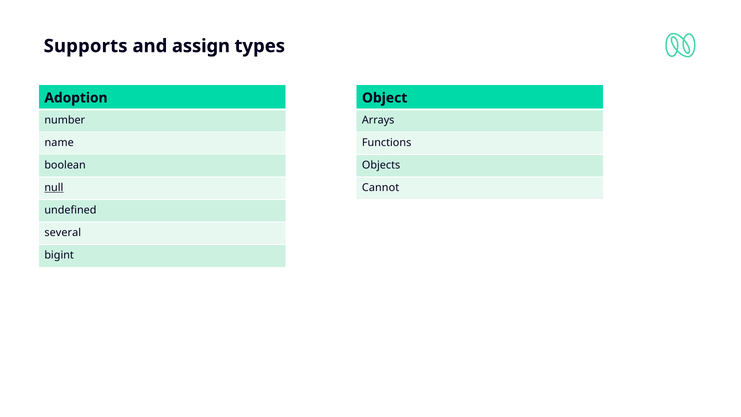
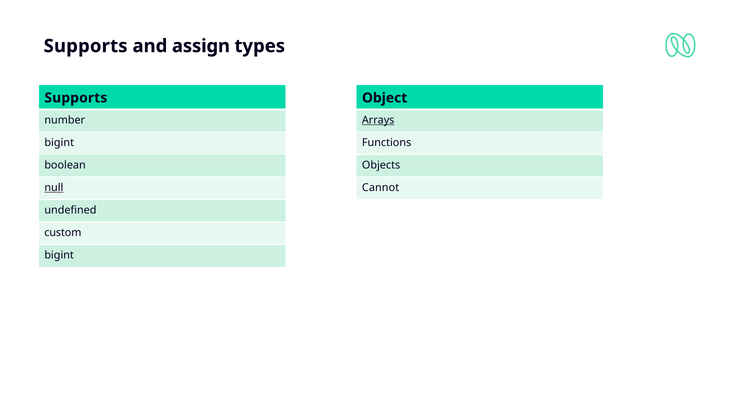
Adoption at (76, 98): Adoption -> Supports
Arrays underline: none -> present
name at (59, 143): name -> bigint
several: several -> custom
